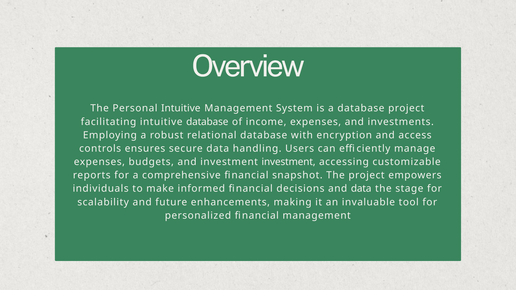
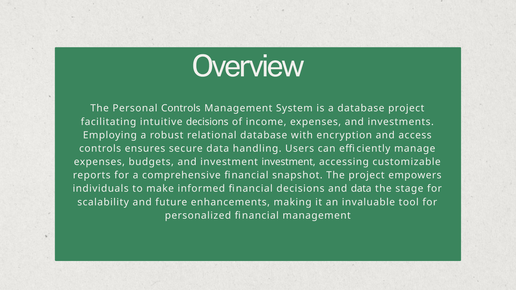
Personal Intuitive: Intuitive -> Controls
intuitive database: database -> decisions
